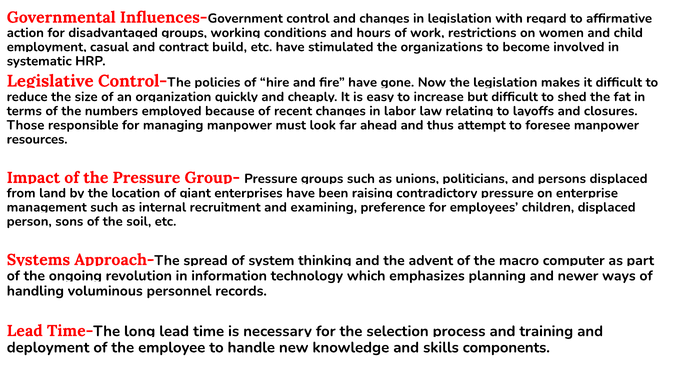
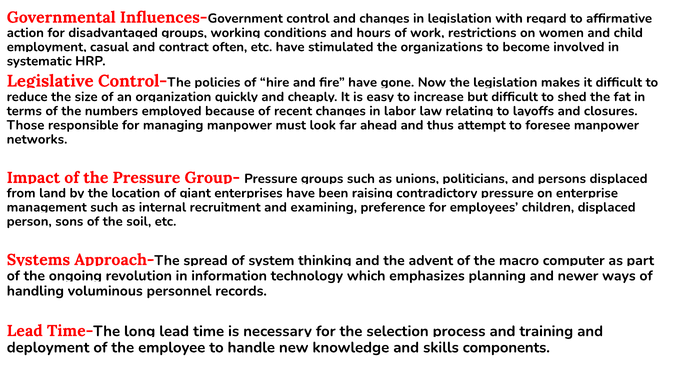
build: build -> often
resources: resources -> networks
